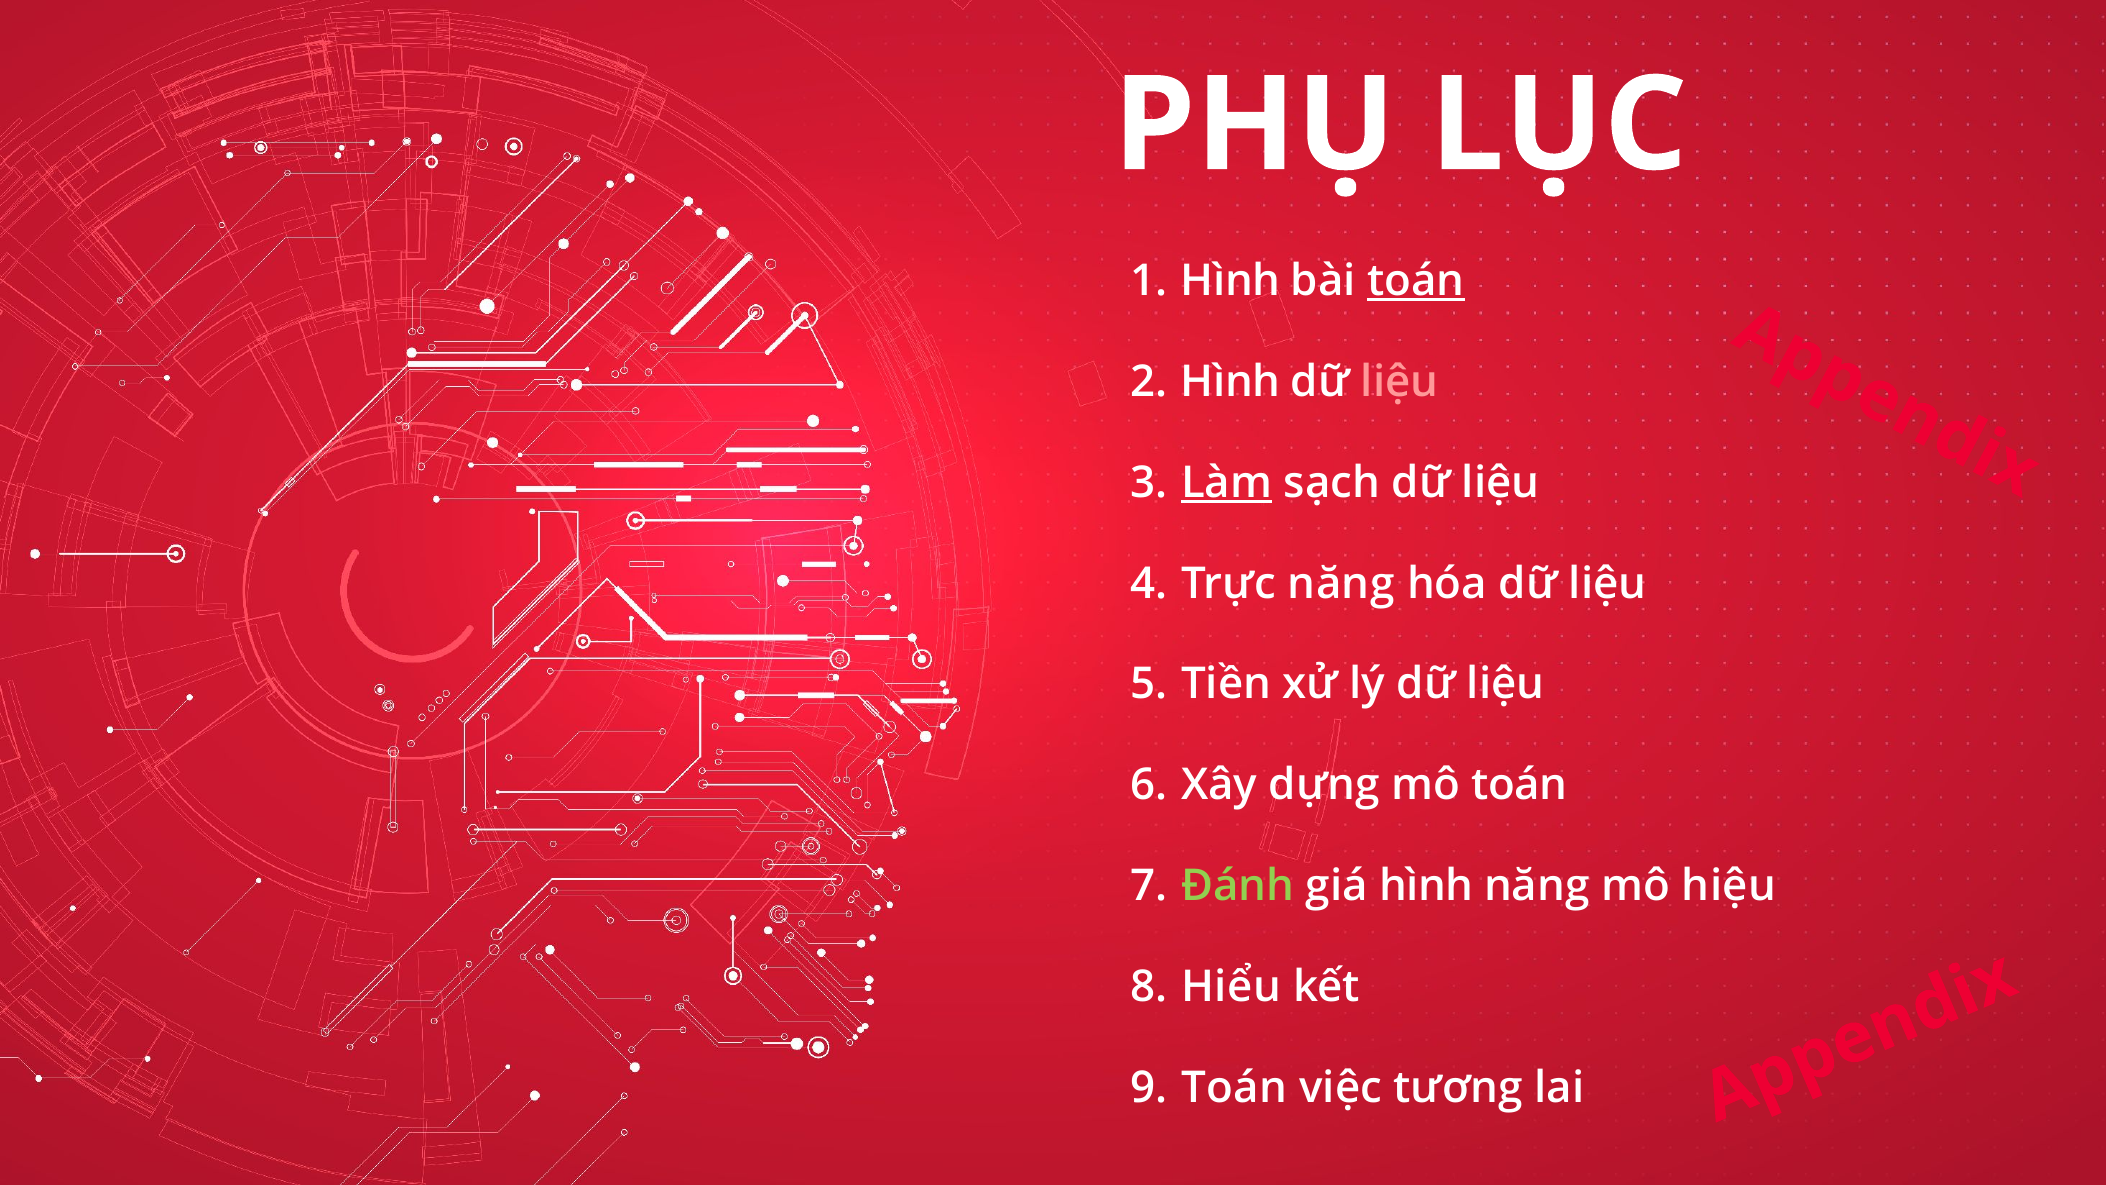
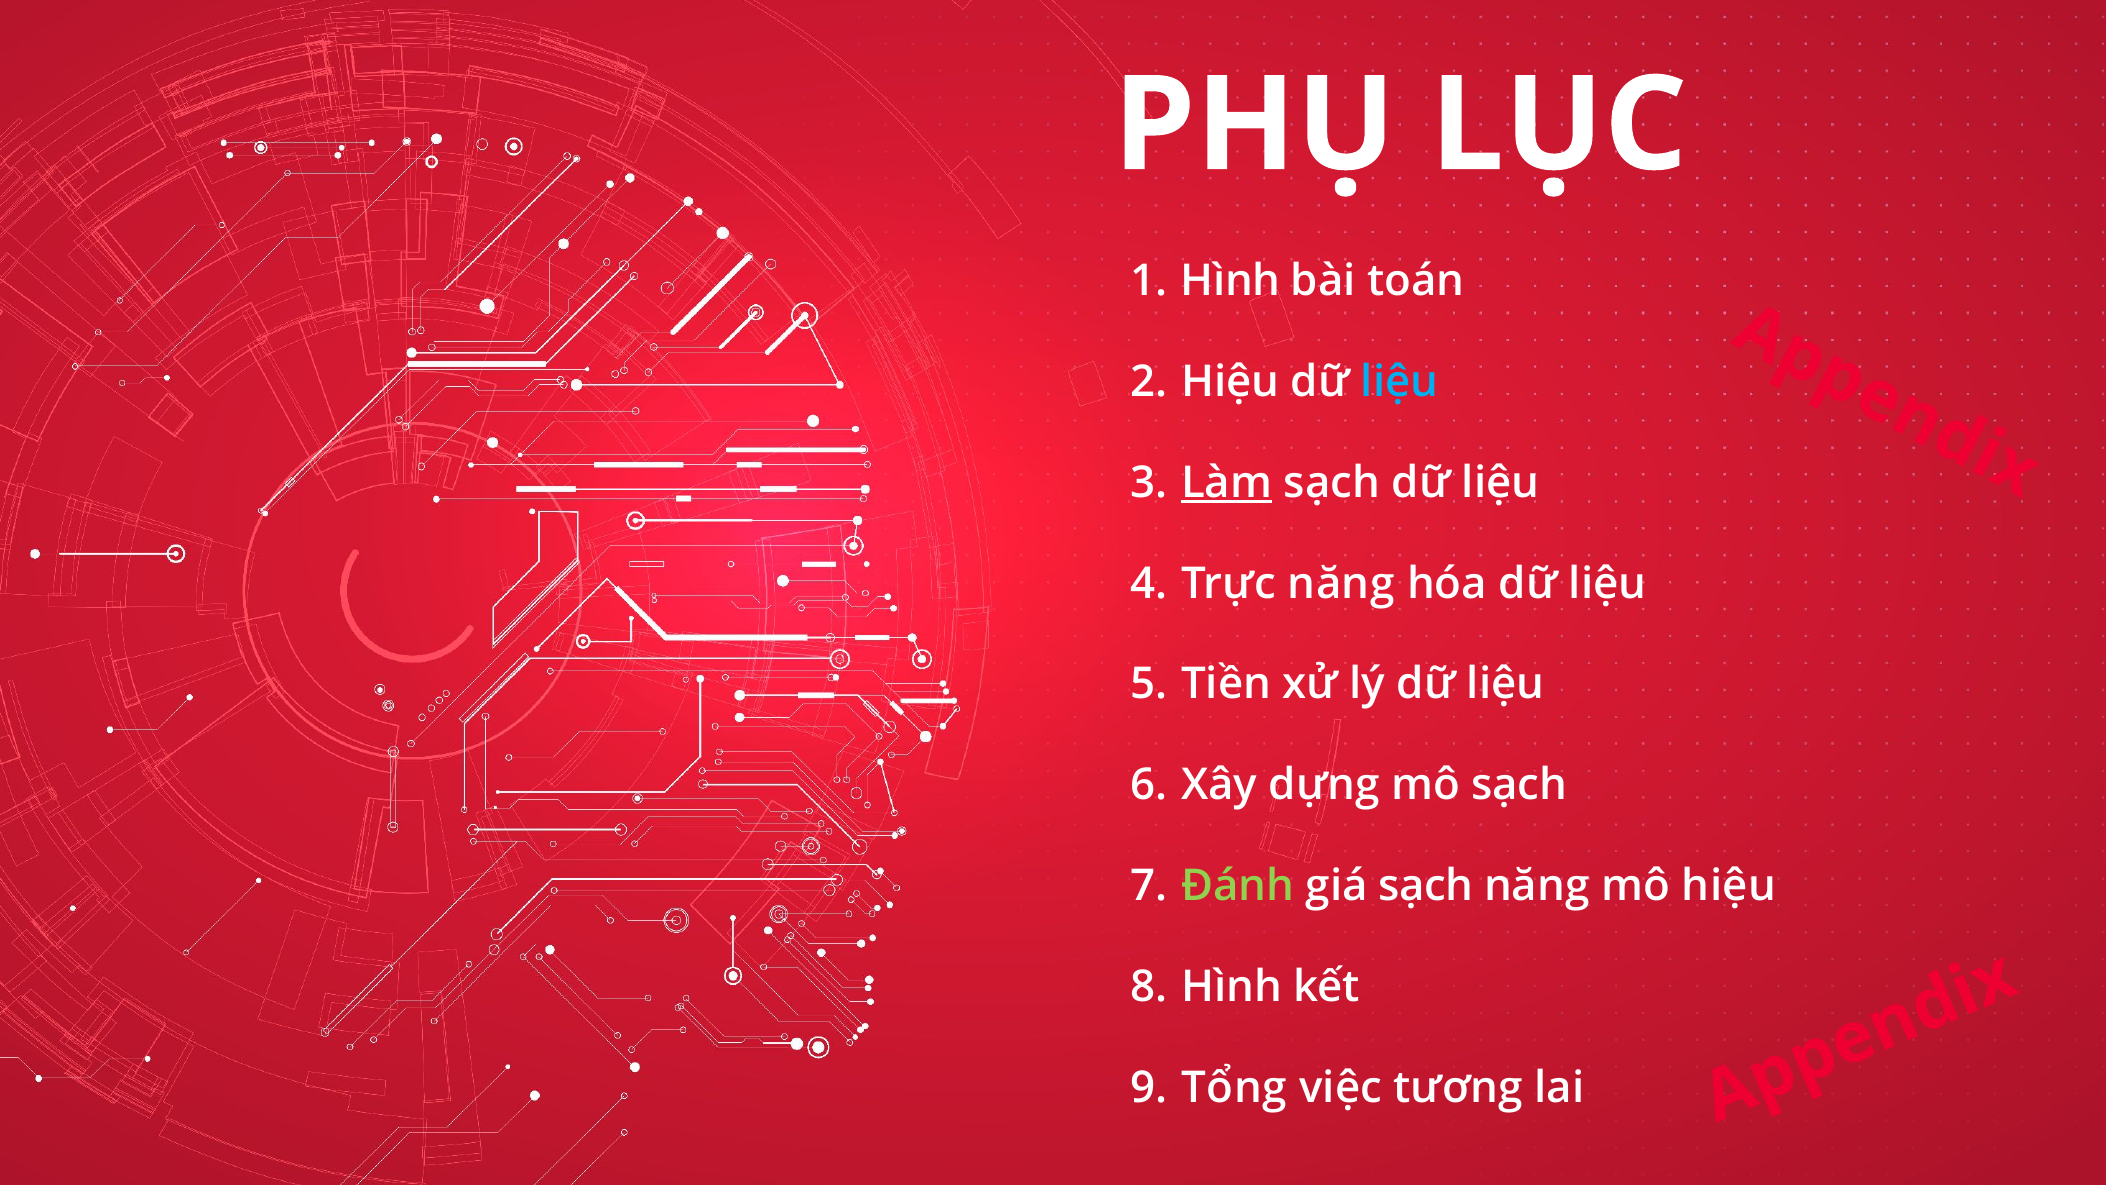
toán at (1416, 281) underline: present -> none
Hình at (1231, 382): Hình -> Hiệu
liệu at (1400, 382) colour: pink -> light blue
mô toán: toán -> sạch
giá hình: hình -> sạch
Hiểu at (1231, 987): Hiểu -> Hình
Toán at (1234, 1088): Toán -> Tổng
